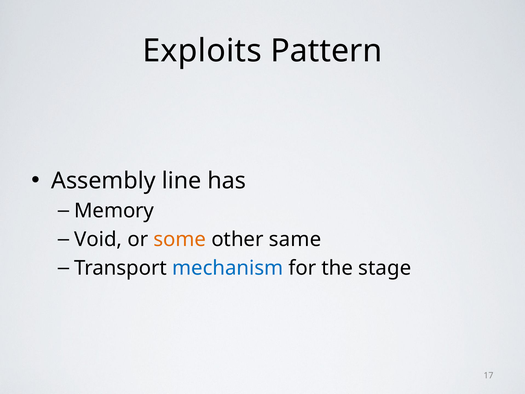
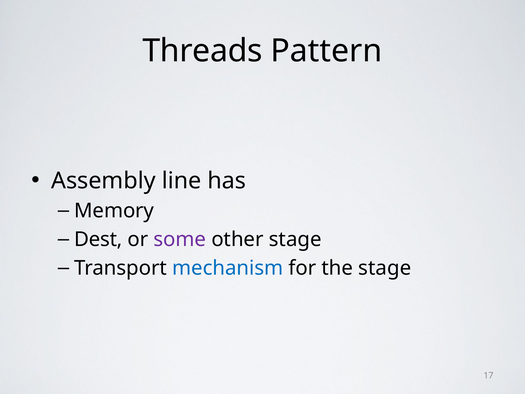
Exploits: Exploits -> Threads
Void: Void -> Dest
some colour: orange -> purple
other same: same -> stage
